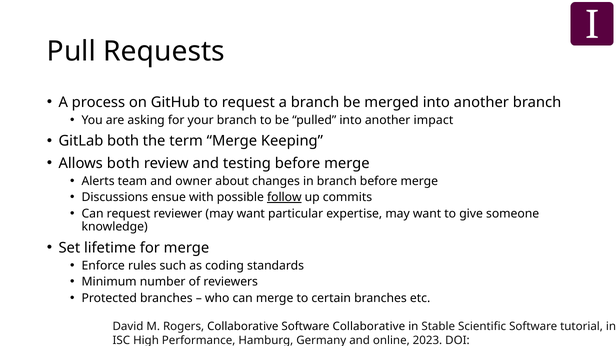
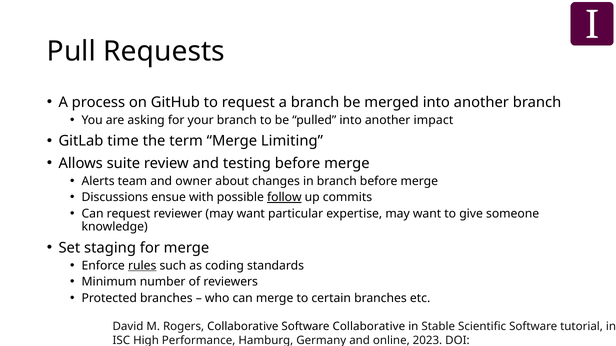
GitLab both: both -> time
Keeping: Keeping -> Limiting
Allows both: both -> suite
lifetime: lifetime -> staging
rules underline: none -> present
